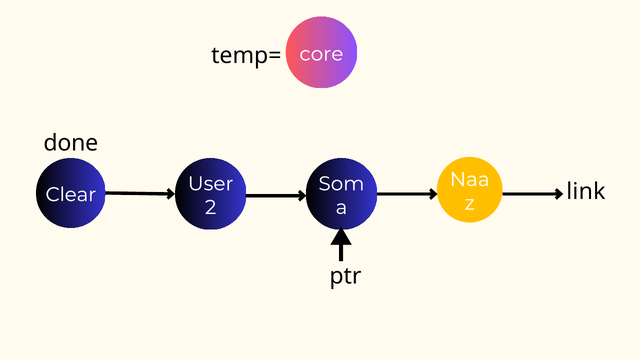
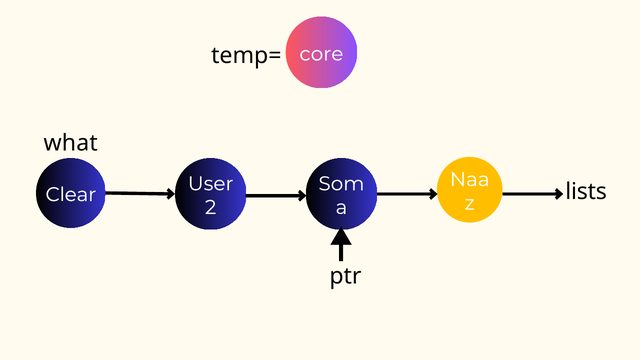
done: done -> what
link: link -> lists
